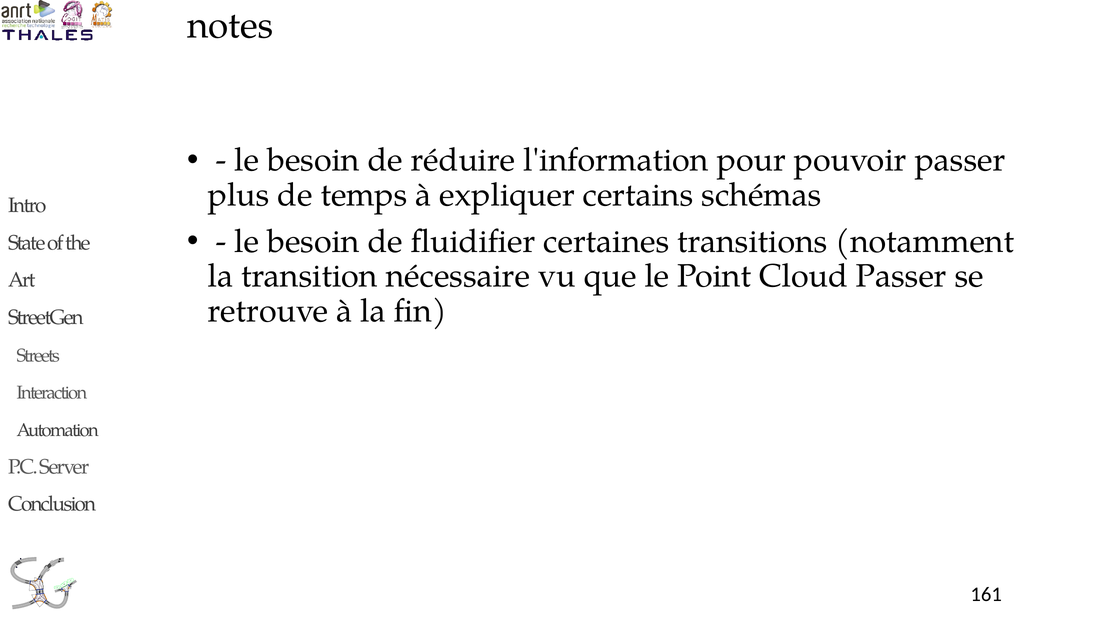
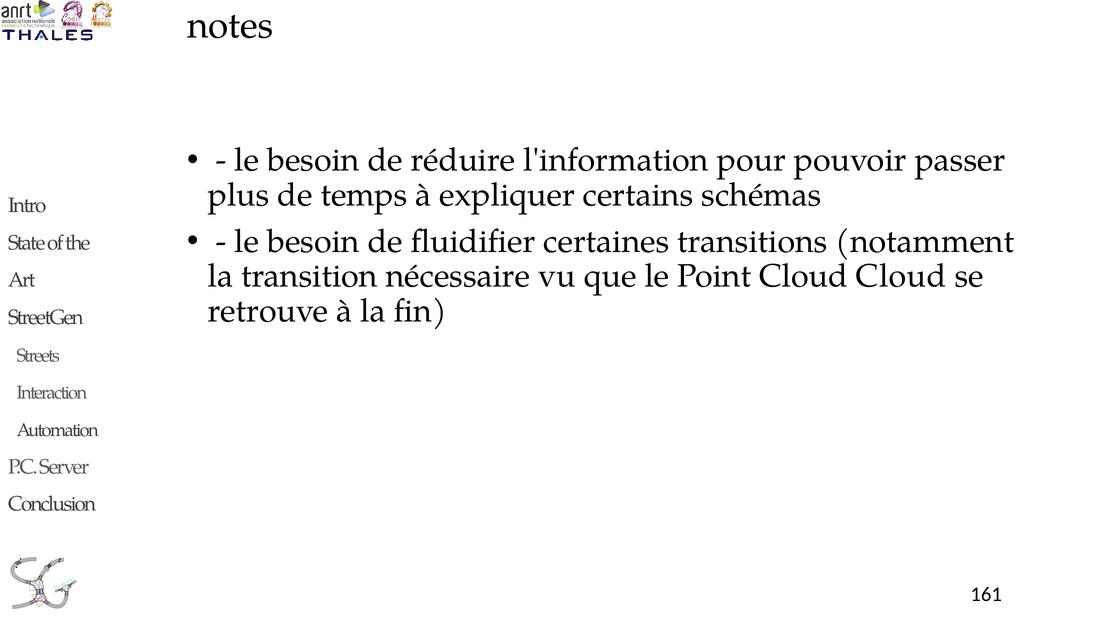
Cloud Passer: Passer -> Cloud
